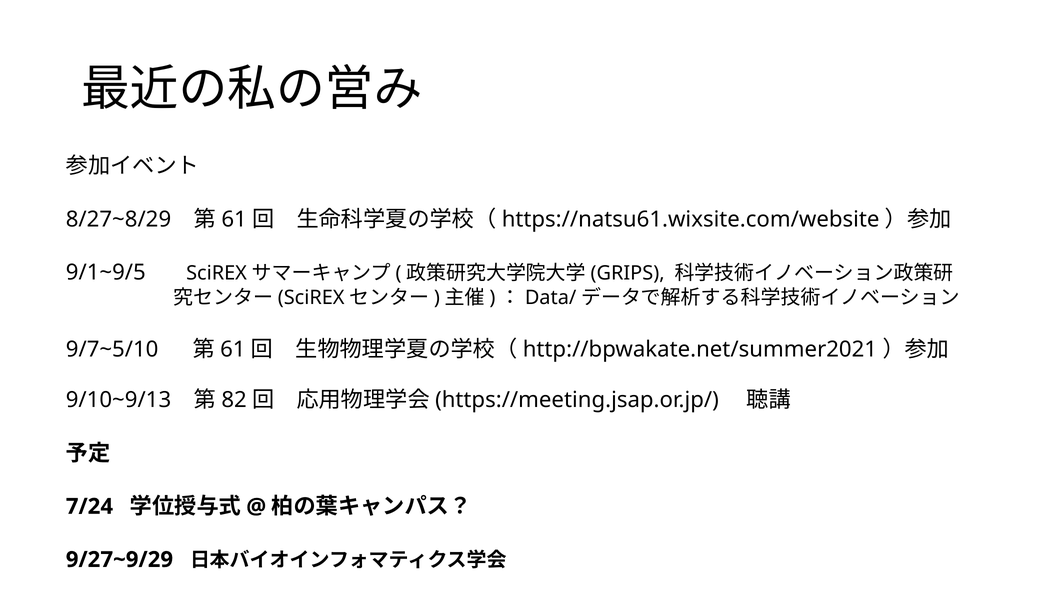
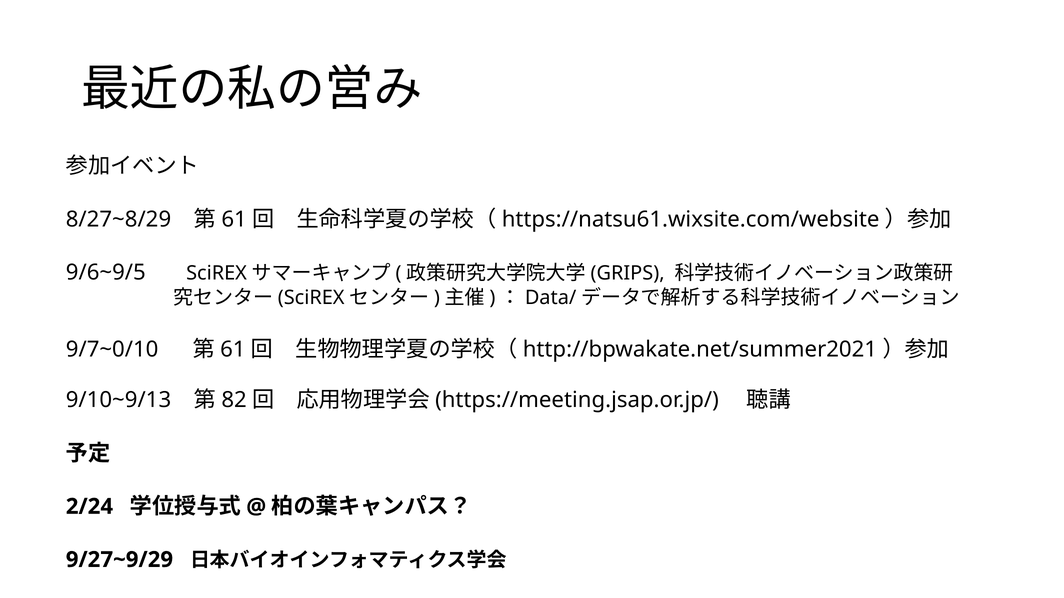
9/1~9/5: 9/1~9/5 -> 9/6~9/5
9/7~5/10: 9/7~5/10 -> 9/7~0/10
7/24: 7/24 -> 2/24
